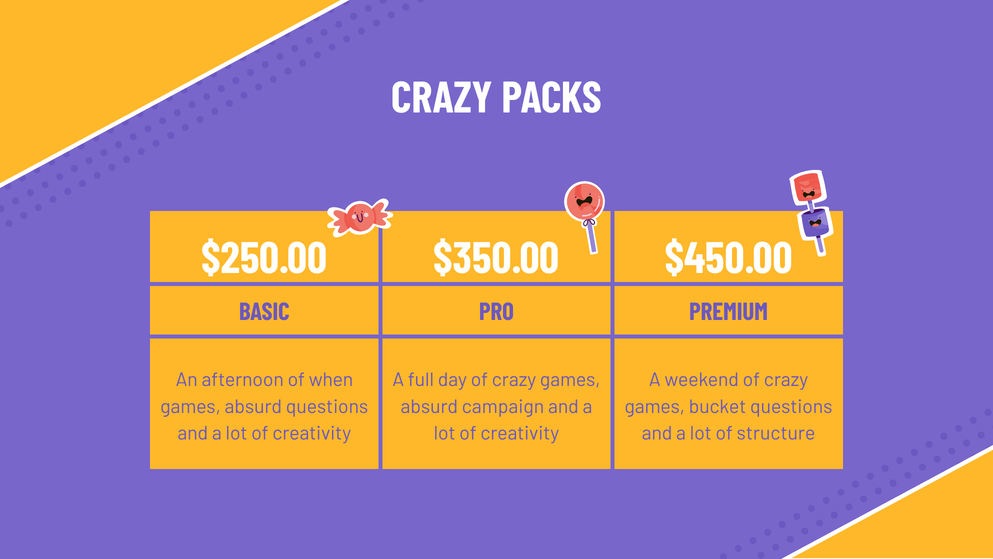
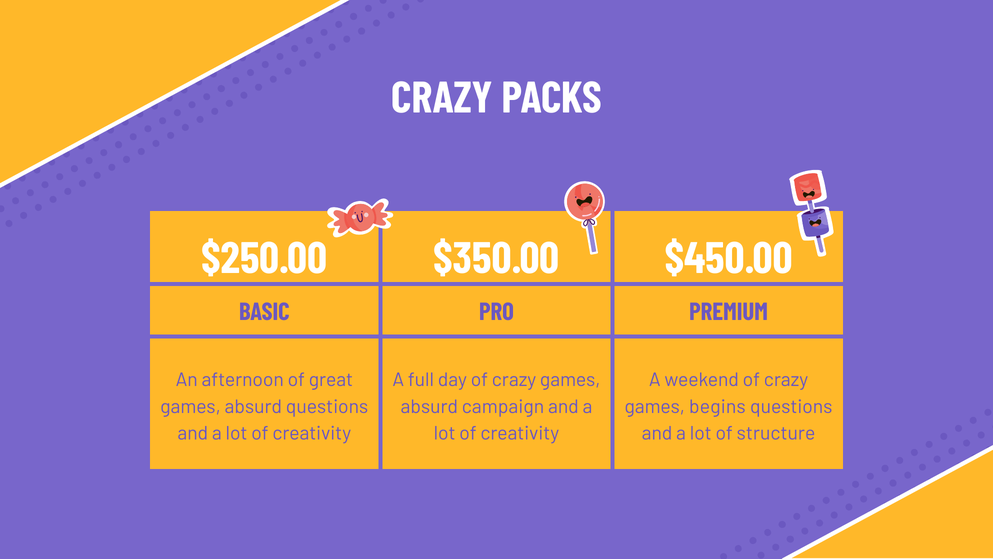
when: when -> great
bucket: bucket -> begins
